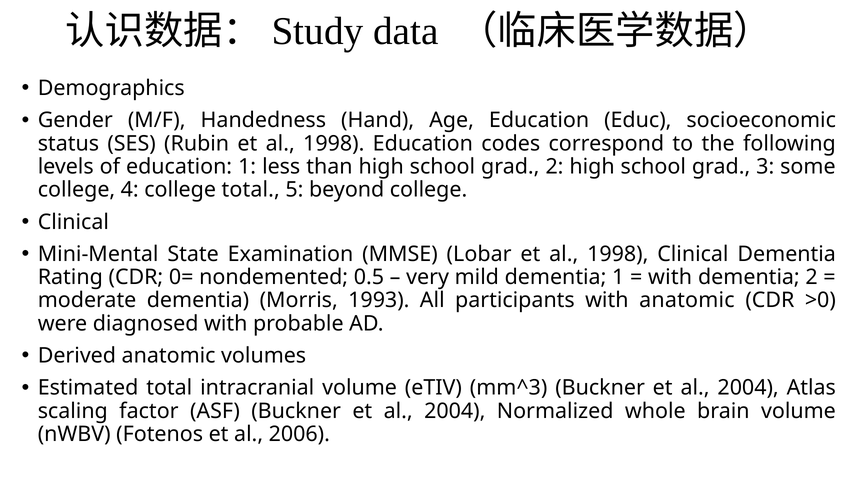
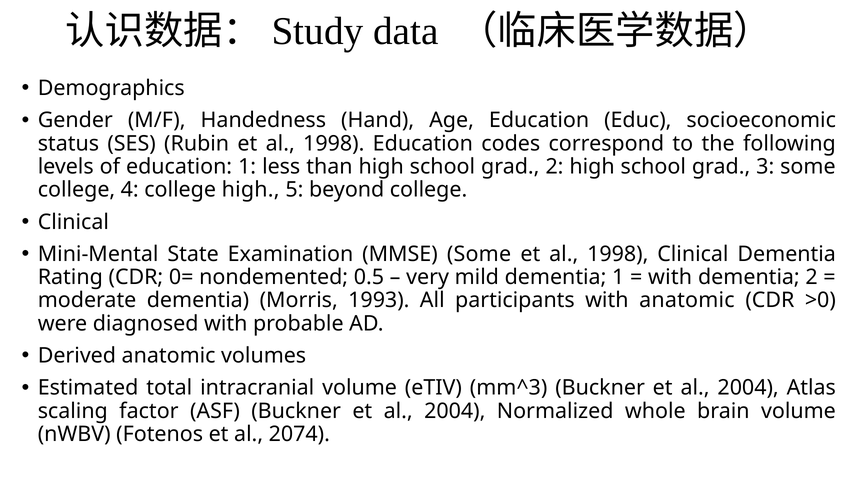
college total: total -> high
MMSE Lobar: Lobar -> Some
2006: 2006 -> 2074
